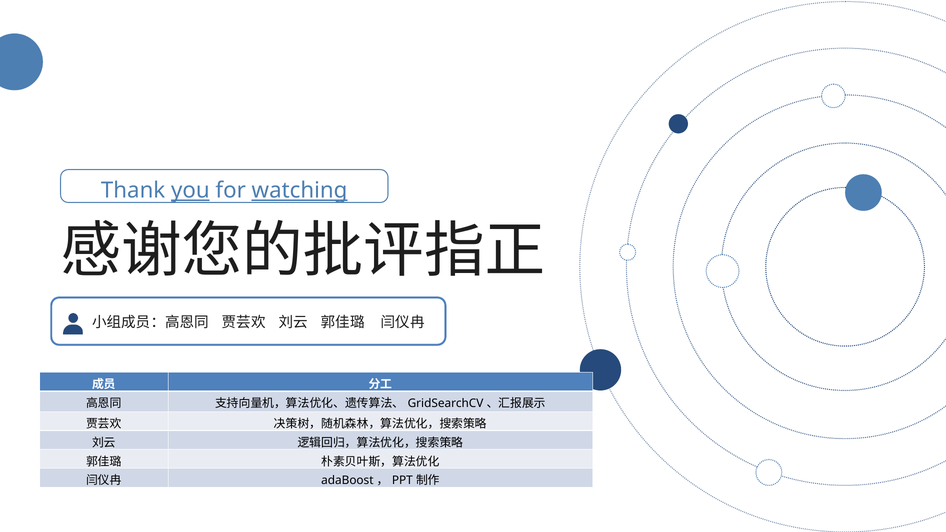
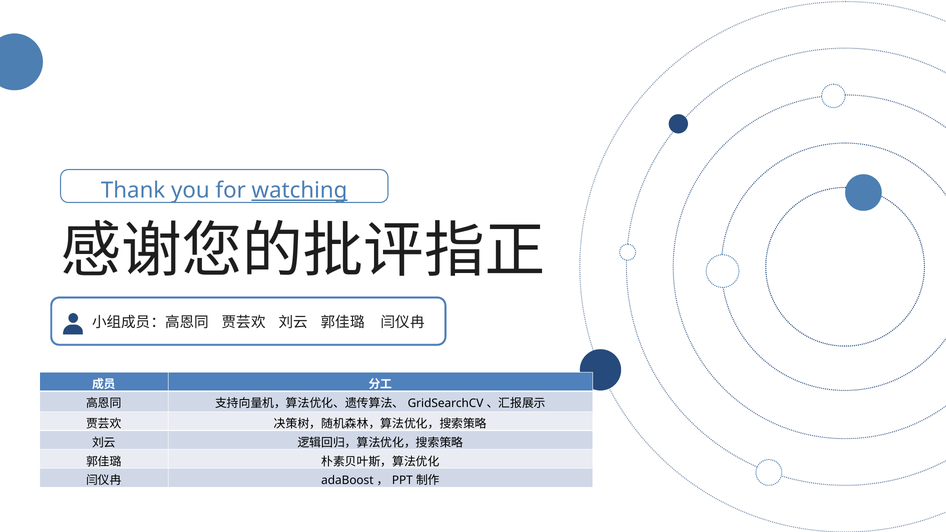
you underline: present -> none
